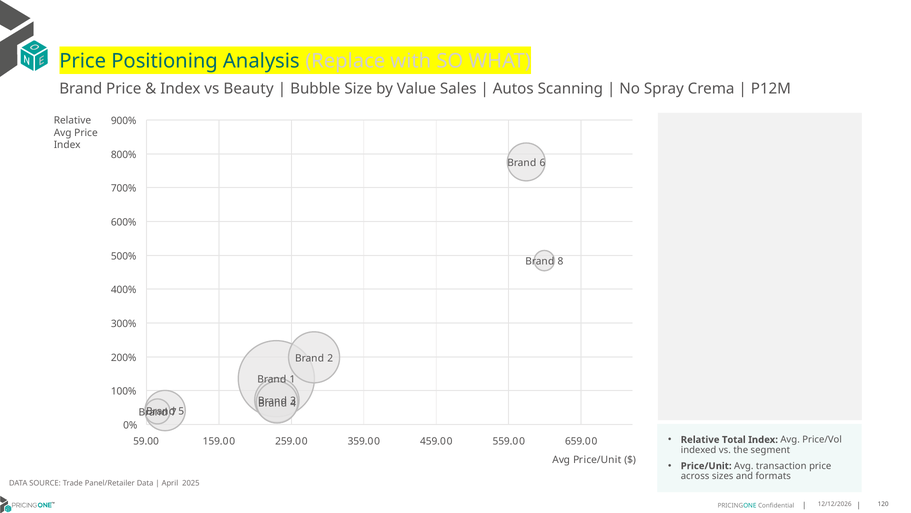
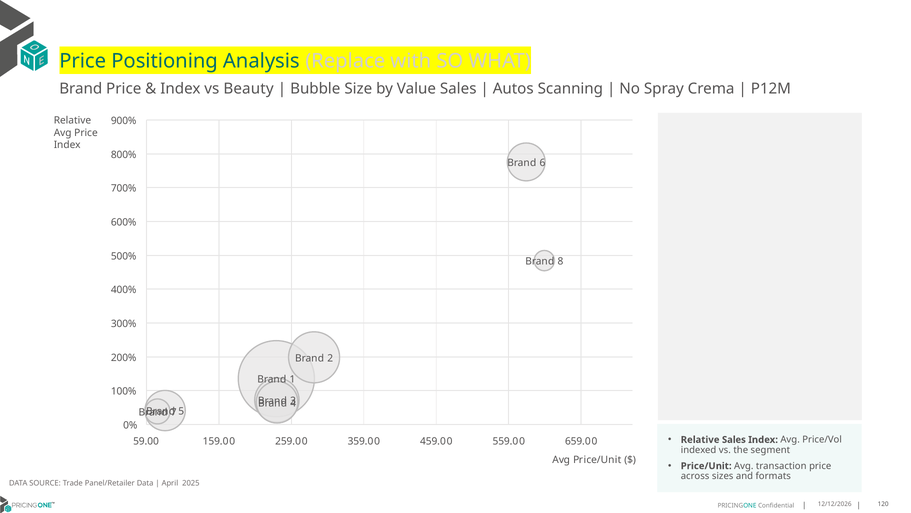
Relative Total: Total -> Sales
